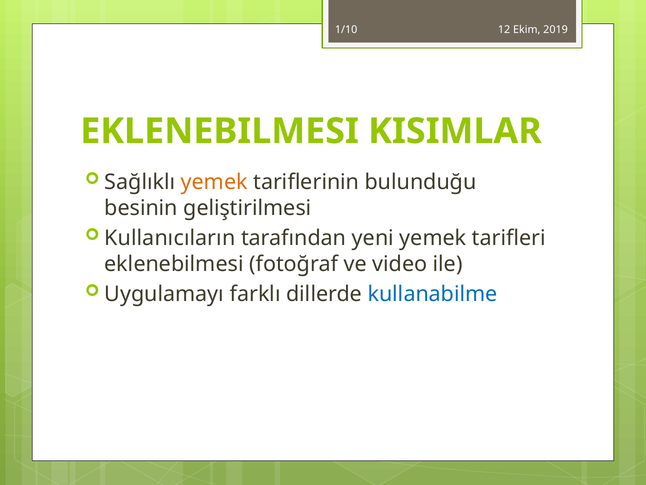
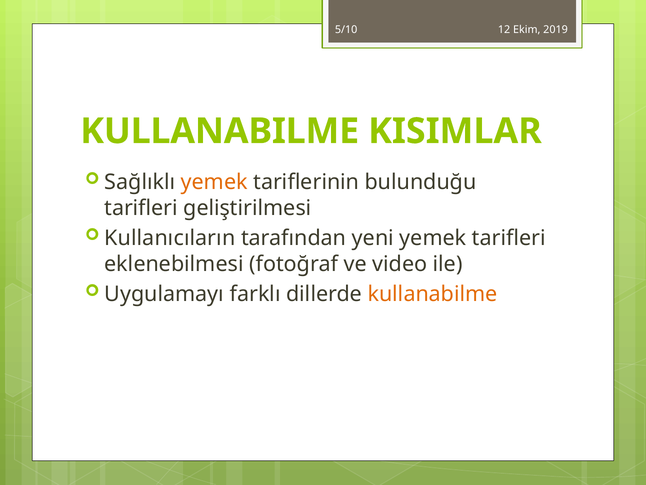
1/10: 1/10 -> 5/10
EKLENEBILMESI at (220, 131): EKLENEBILMESI -> KULLANABILME
besinin at (141, 208): besinin -> tarifleri
kullanabilme at (433, 294) colour: blue -> orange
